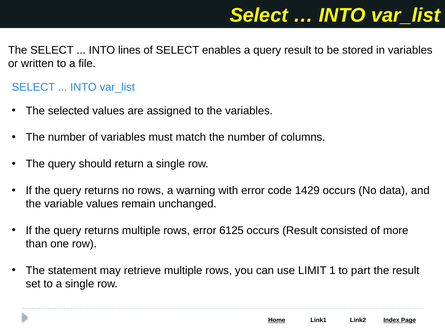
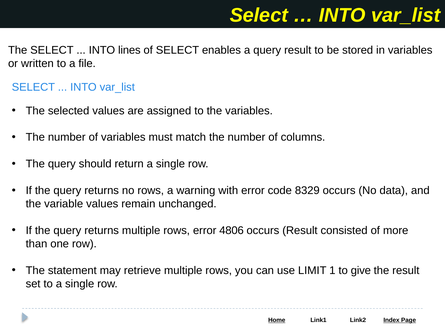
1429: 1429 -> 8329
6125: 6125 -> 4806
part: part -> give
